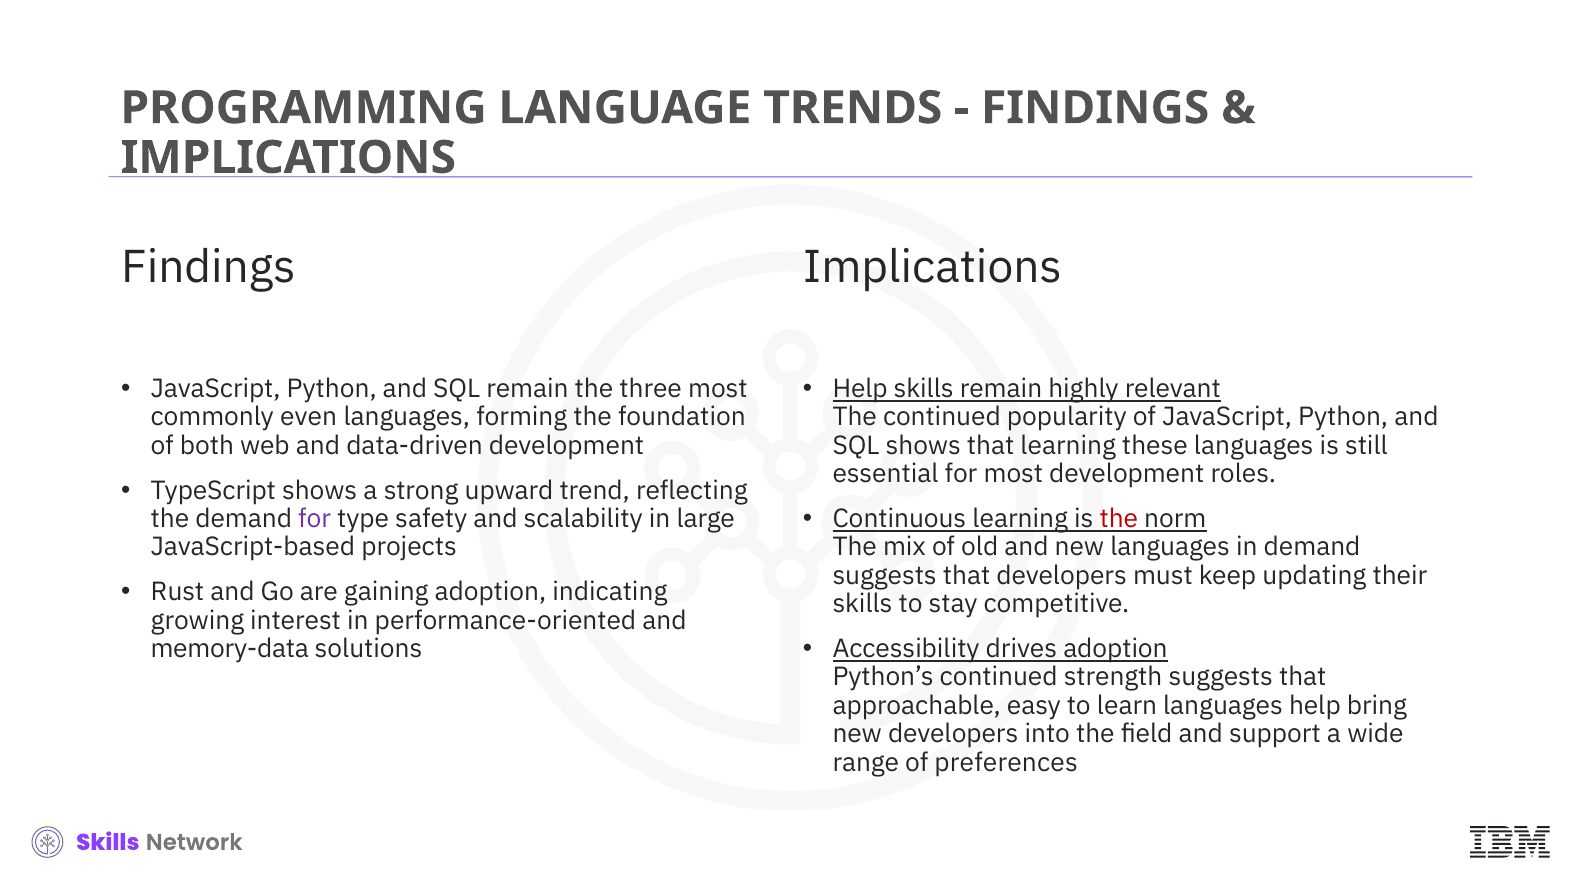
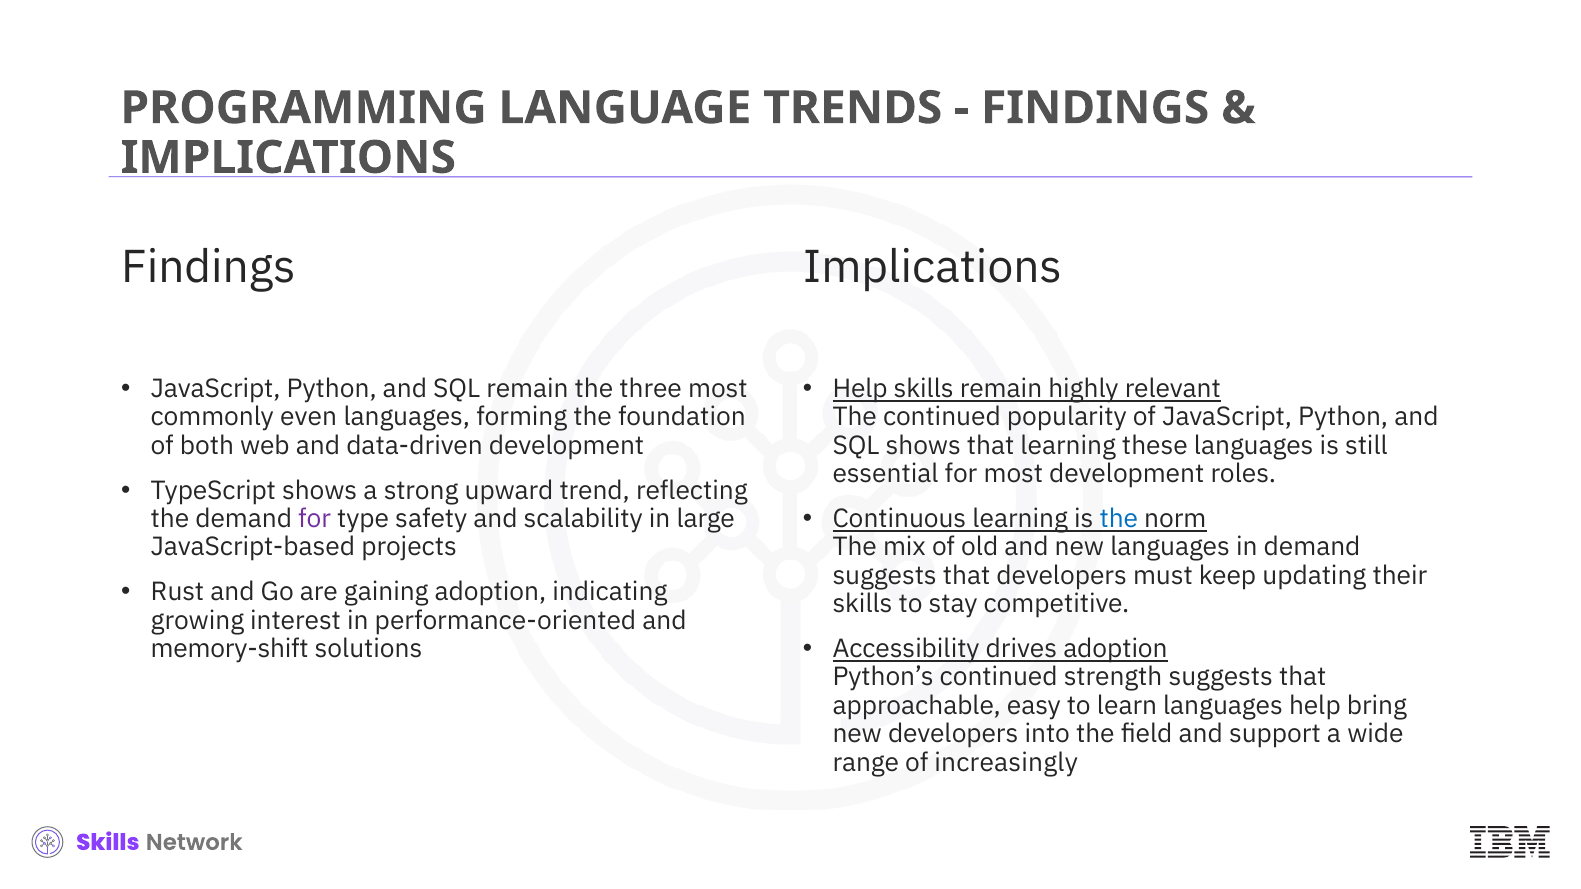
the at (1119, 519) colour: red -> blue
memory-data: memory-data -> memory-shift
preferences: preferences -> increasingly
